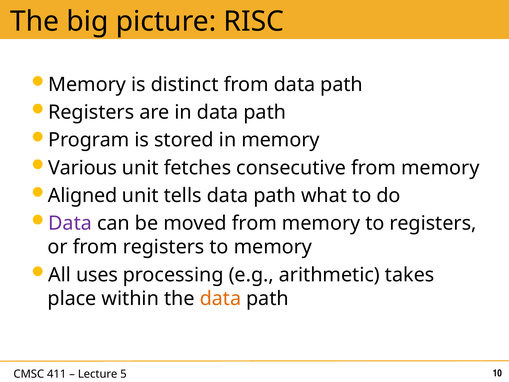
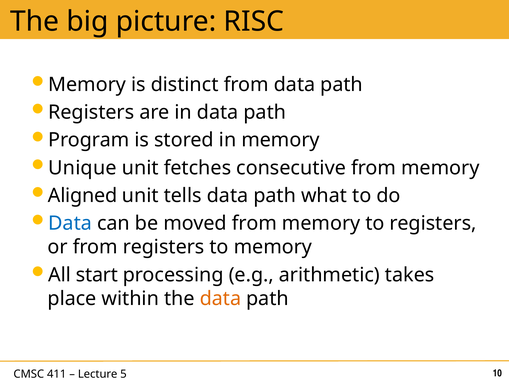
Various: Various -> Unique
Data at (70, 223) colour: purple -> blue
uses: uses -> start
